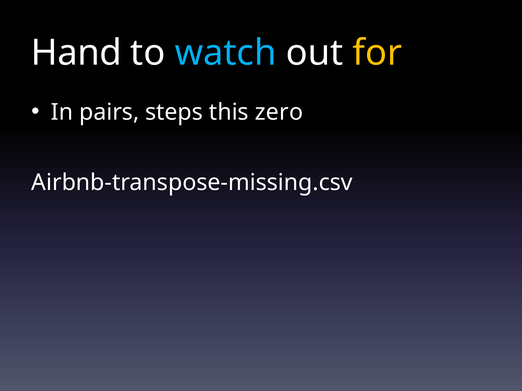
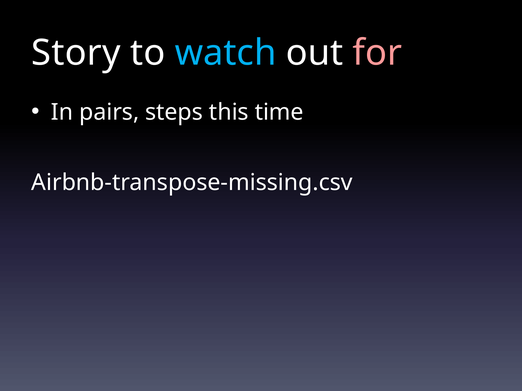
Hand: Hand -> Story
for colour: yellow -> pink
zero: zero -> time
